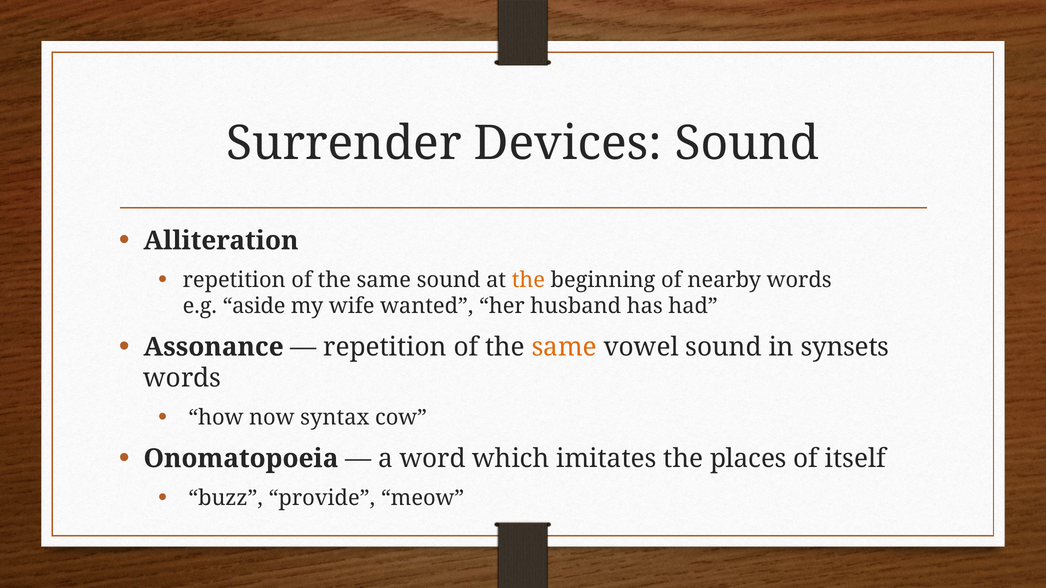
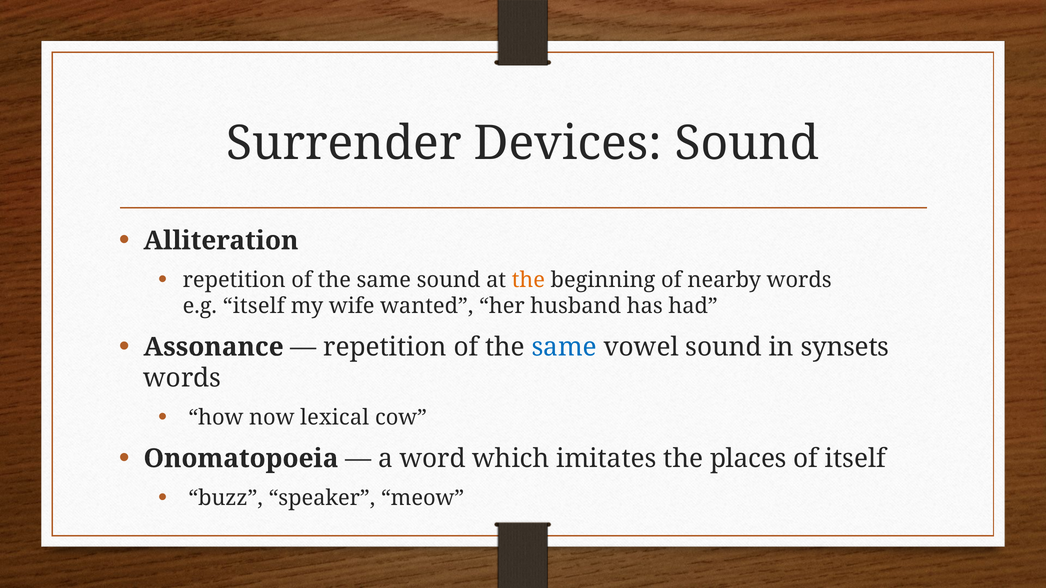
e.g aside: aside -> itself
same at (564, 347) colour: orange -> blue
syntax: syntax -> lexical
provide: provide -> speaker
